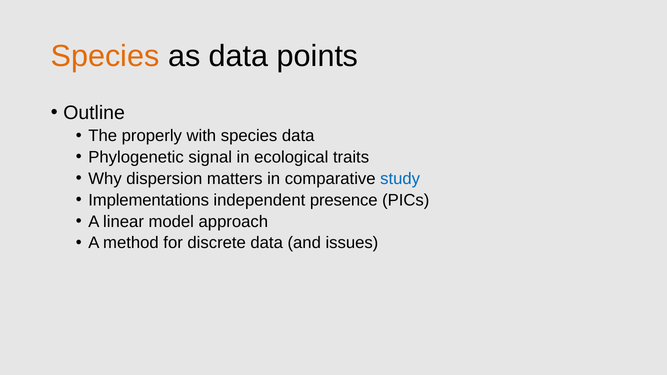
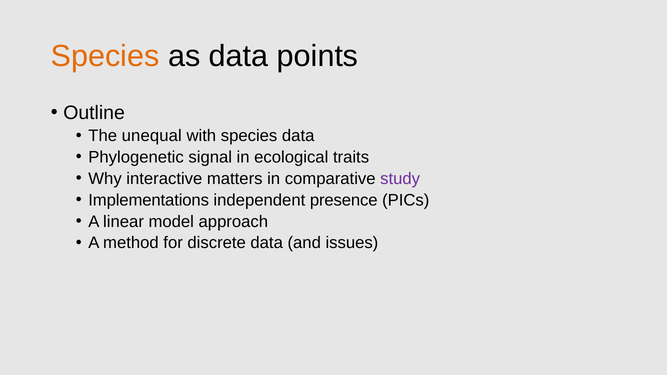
properly: properly -> unequal
dispersion: dispersion -> interactive
study colour: blue -> purple
